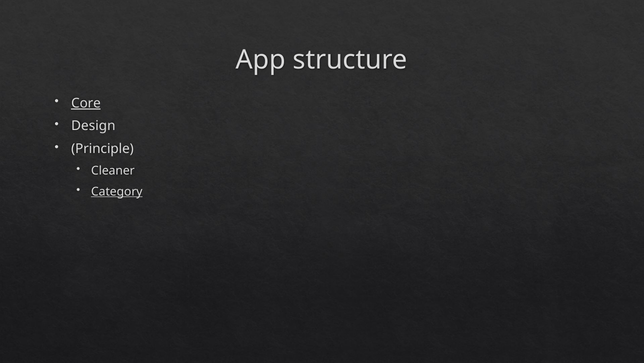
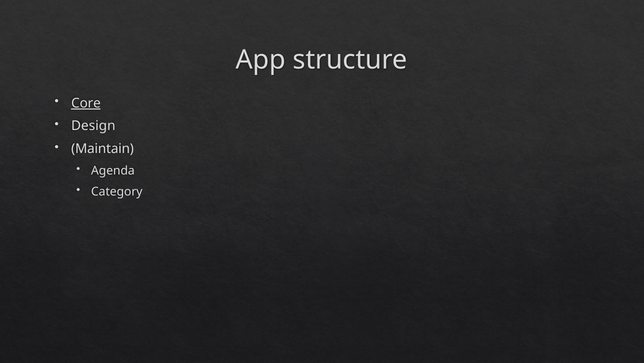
Principle: Principle -> Maintain
Cleaner: Cleaner -> Agenda
Category underline: present -> none
